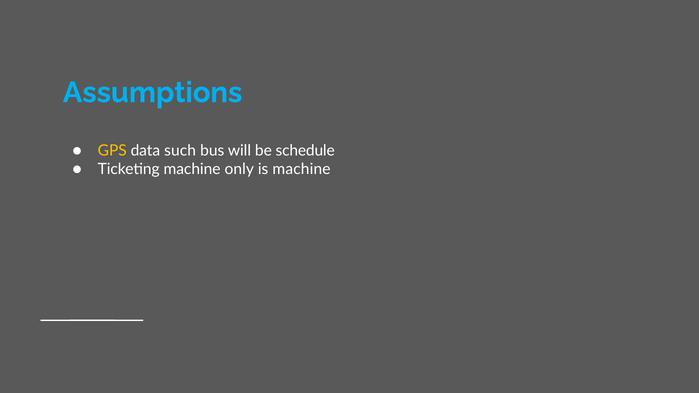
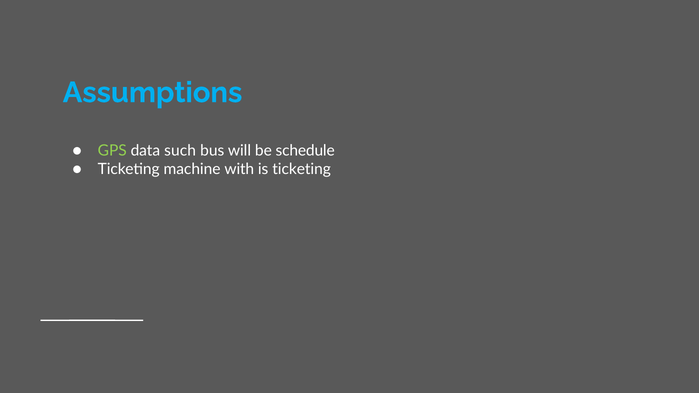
GPS colour: yellow -> light green
only: only -> with
is machine: machine -> ticketing
